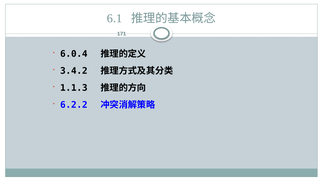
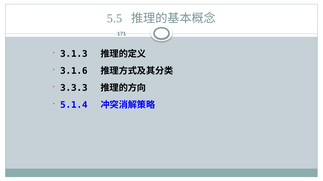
6.1: 6.1 -> 5.5
6.0.4: 6.0.4 -> 3.1.3
3.4.2: 3.4.2 -> 3.1.6
1.1.3: 1.1.3 -> 3.3.3
6.2.2: 6.2.2 -> 5.1.4
